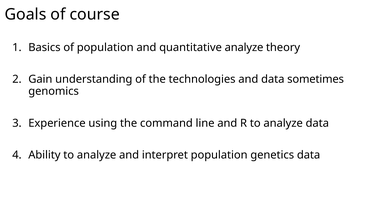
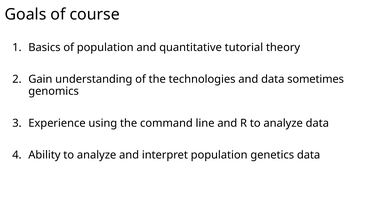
quantitative analyze: analyze -> tutorial
